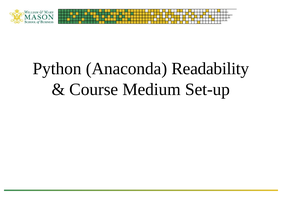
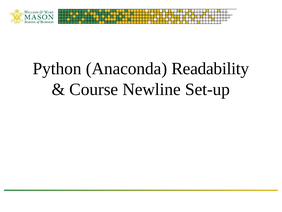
Medium: Medium -> Newline
